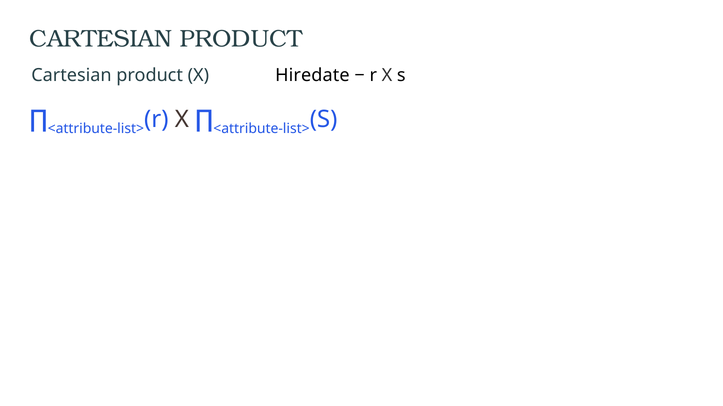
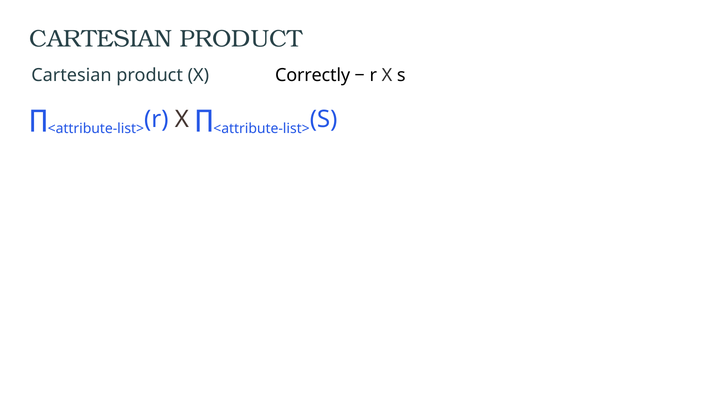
Hiredate: Hiredate -> Correctly
